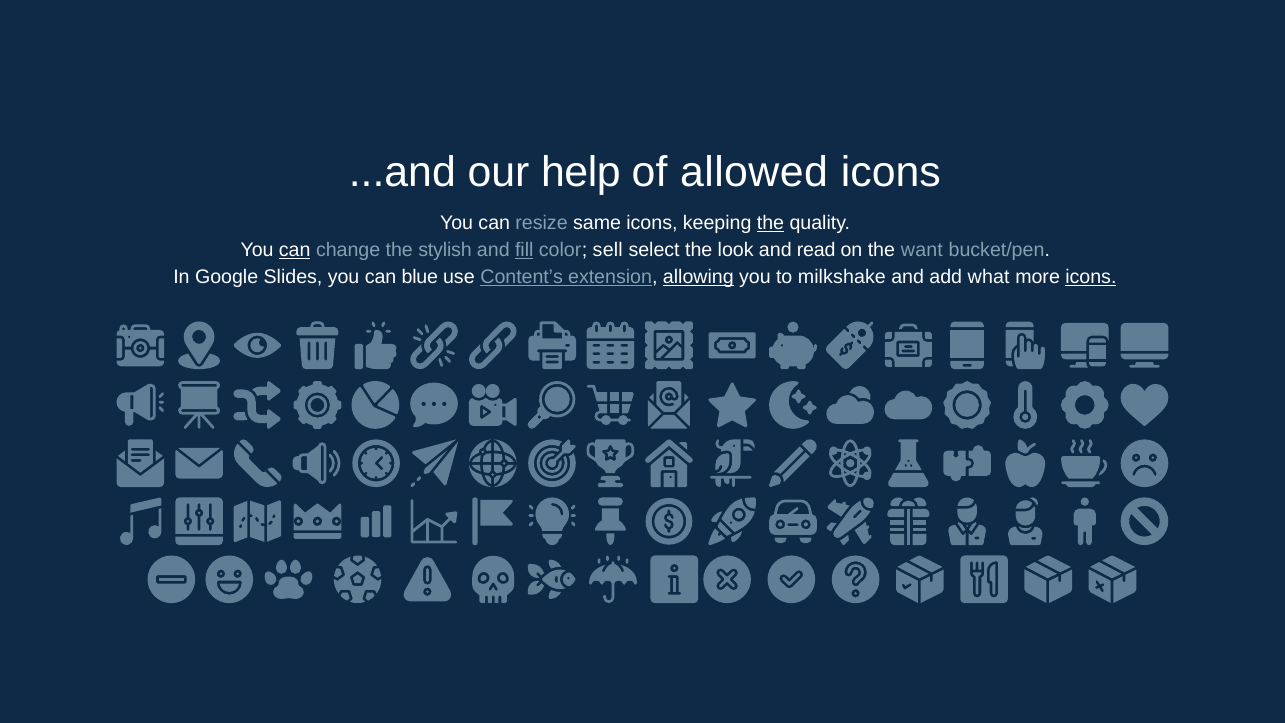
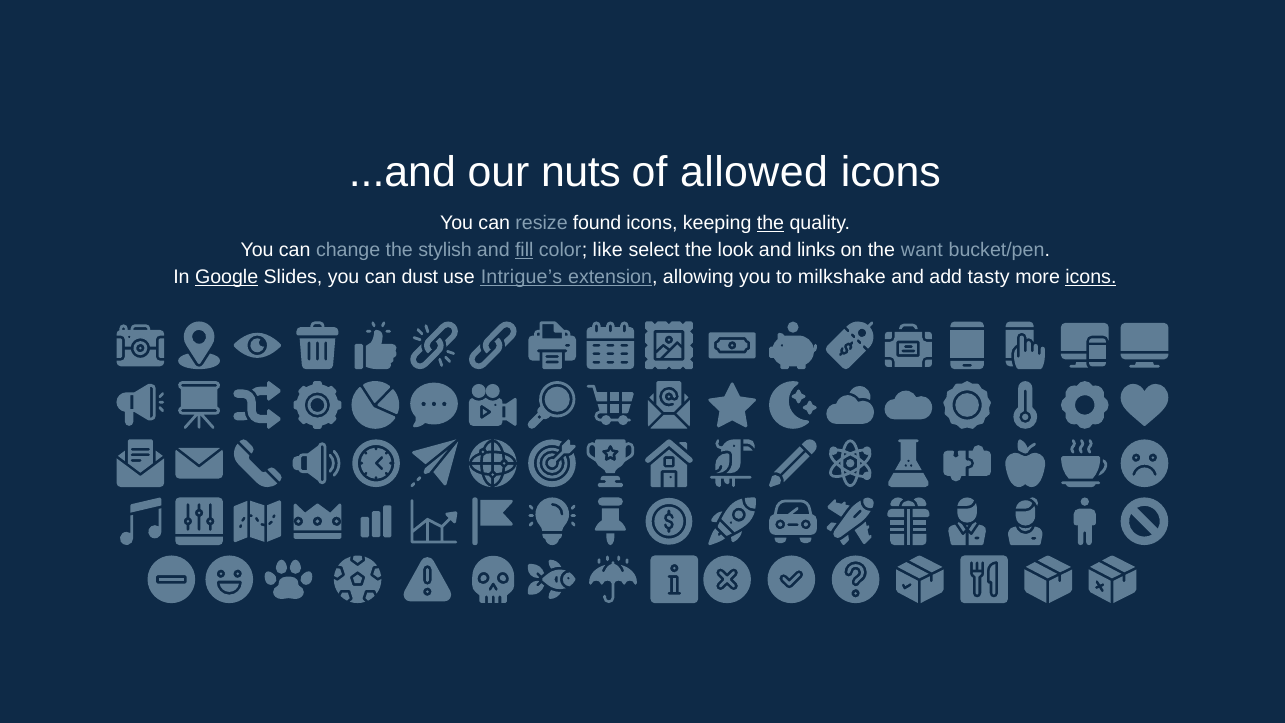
help: help -> nuts
same: same -> found
can at (295, 250) underline: present -> none
sell: sell -> like
read: read -> links
Google underline: none -> present
blue: blue -> dust
Content’s: Content’s -> Intrigue’s
allowing underline: present -> none
what: what -> tasty
